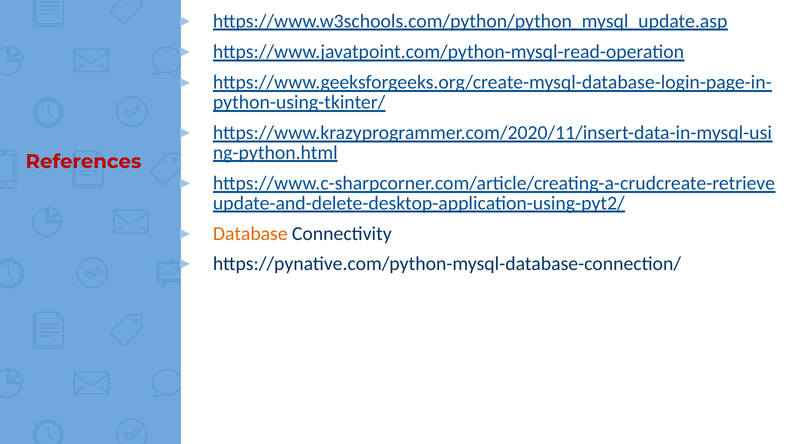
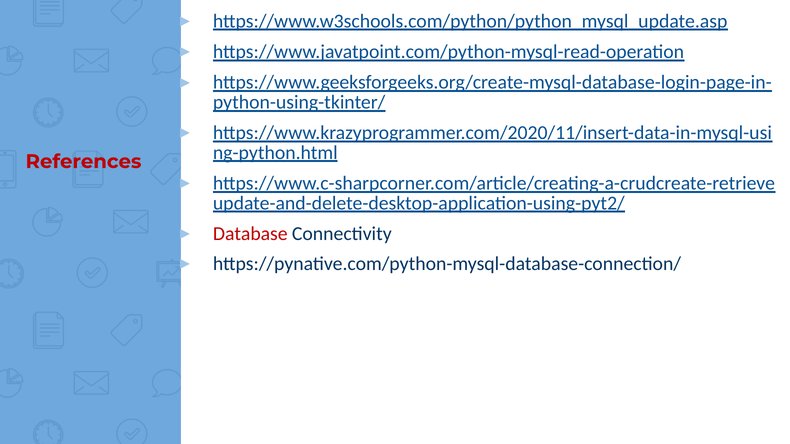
Database colour: orange -> red
